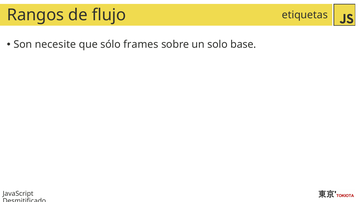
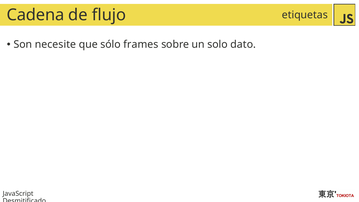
Rangos: Rangos -> Cadena
base: base -> dato
